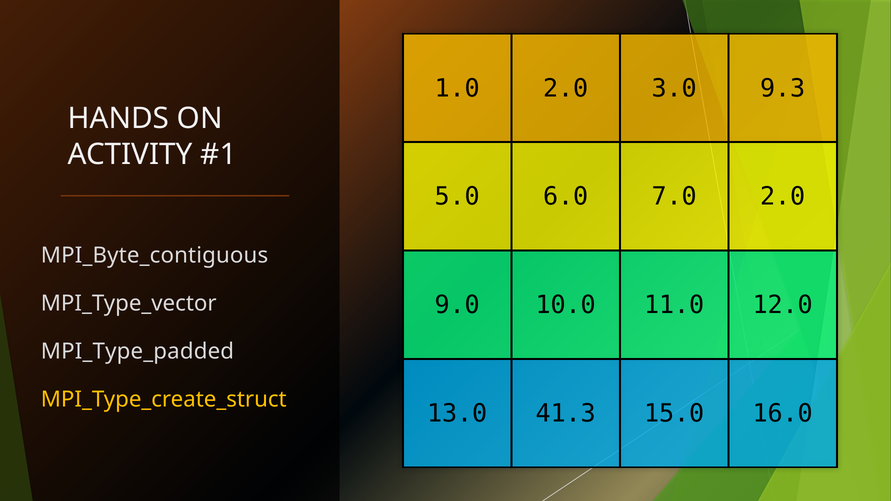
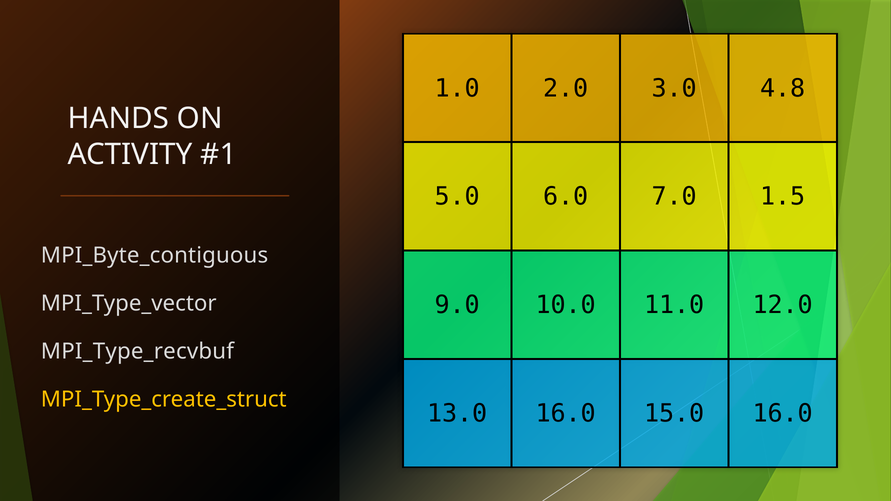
9.3: 9.3 -> 4.8
7.0 2.0: 2.0 -> 1.5
MPI_Type_padded: MPI_Type_padded -> MPI_Type_recvbuf
13.0 41.3: 41.3 -> 16.0
